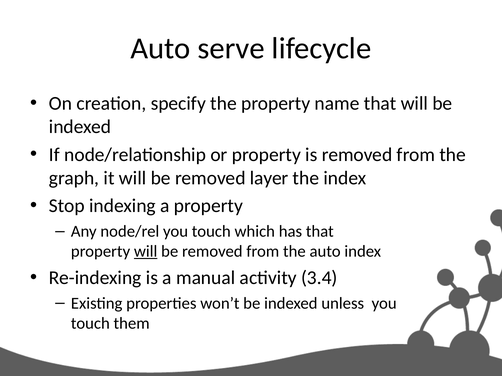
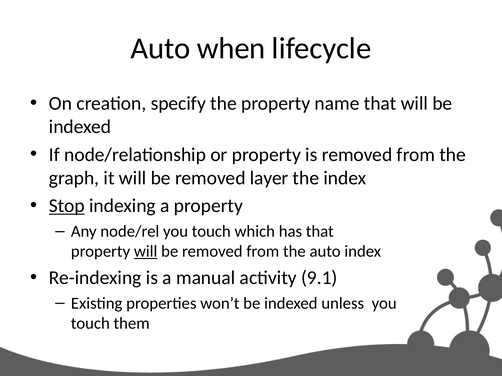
serve: serve -> when
Stop underline: none -> present
3.4: 3.4 -> 9.1
